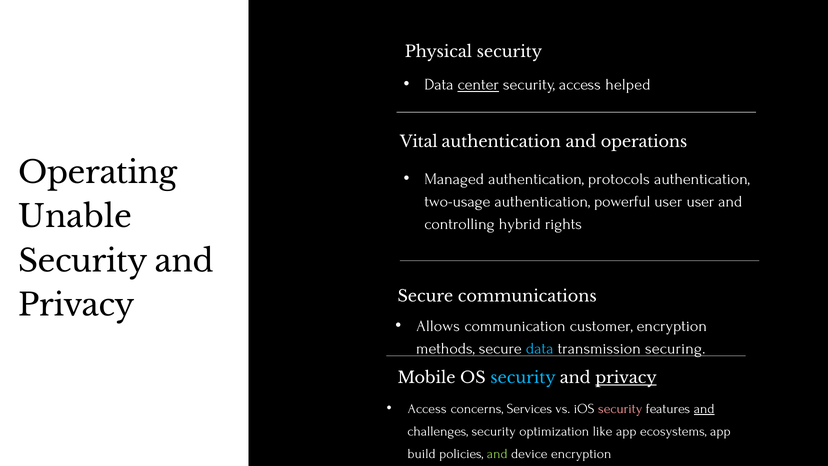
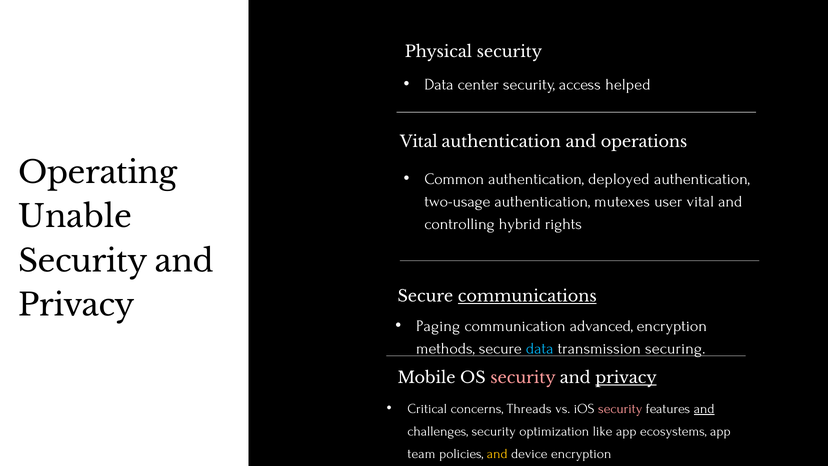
center underline: present -> none
Managed: Managed -> Common
protocols: protocols -> deployed
powerful: powerful -> mutexes
user user: user -> vital
communications underline: none -> present
Allows: Allows -> Paging
customer: customer -> advanced
security at (523, 378) colour: light blue -> pink
Access at (427, 408): Access -> Critical
Services: Services -> Threads
build: build -> team
and at (497, 453) colour: light green -> yellow
